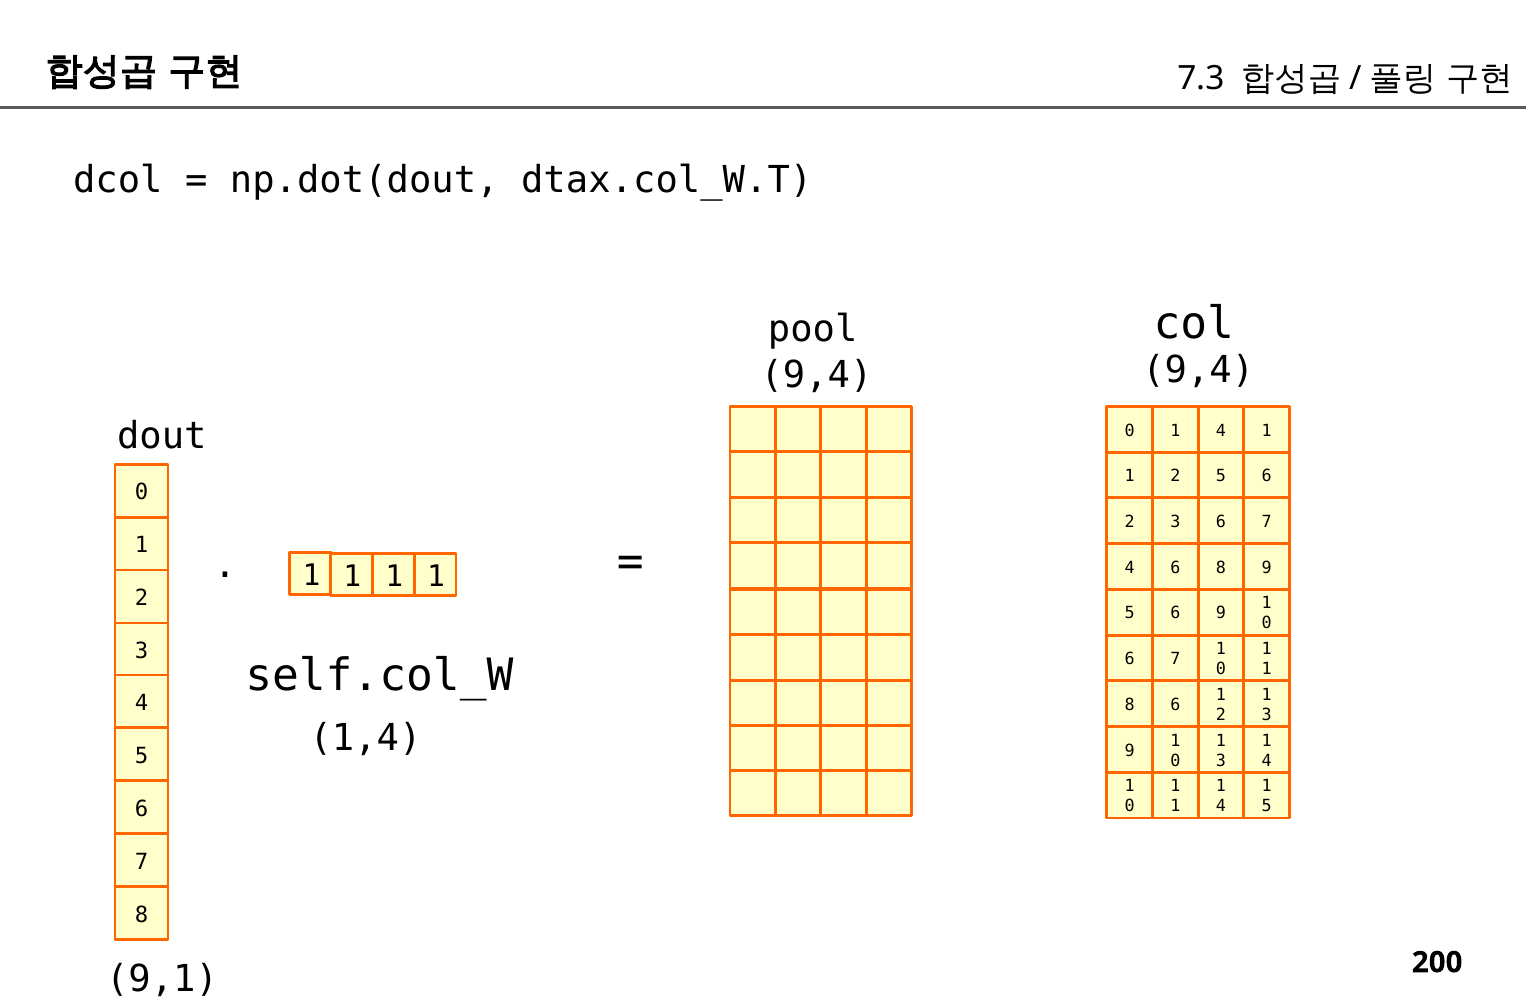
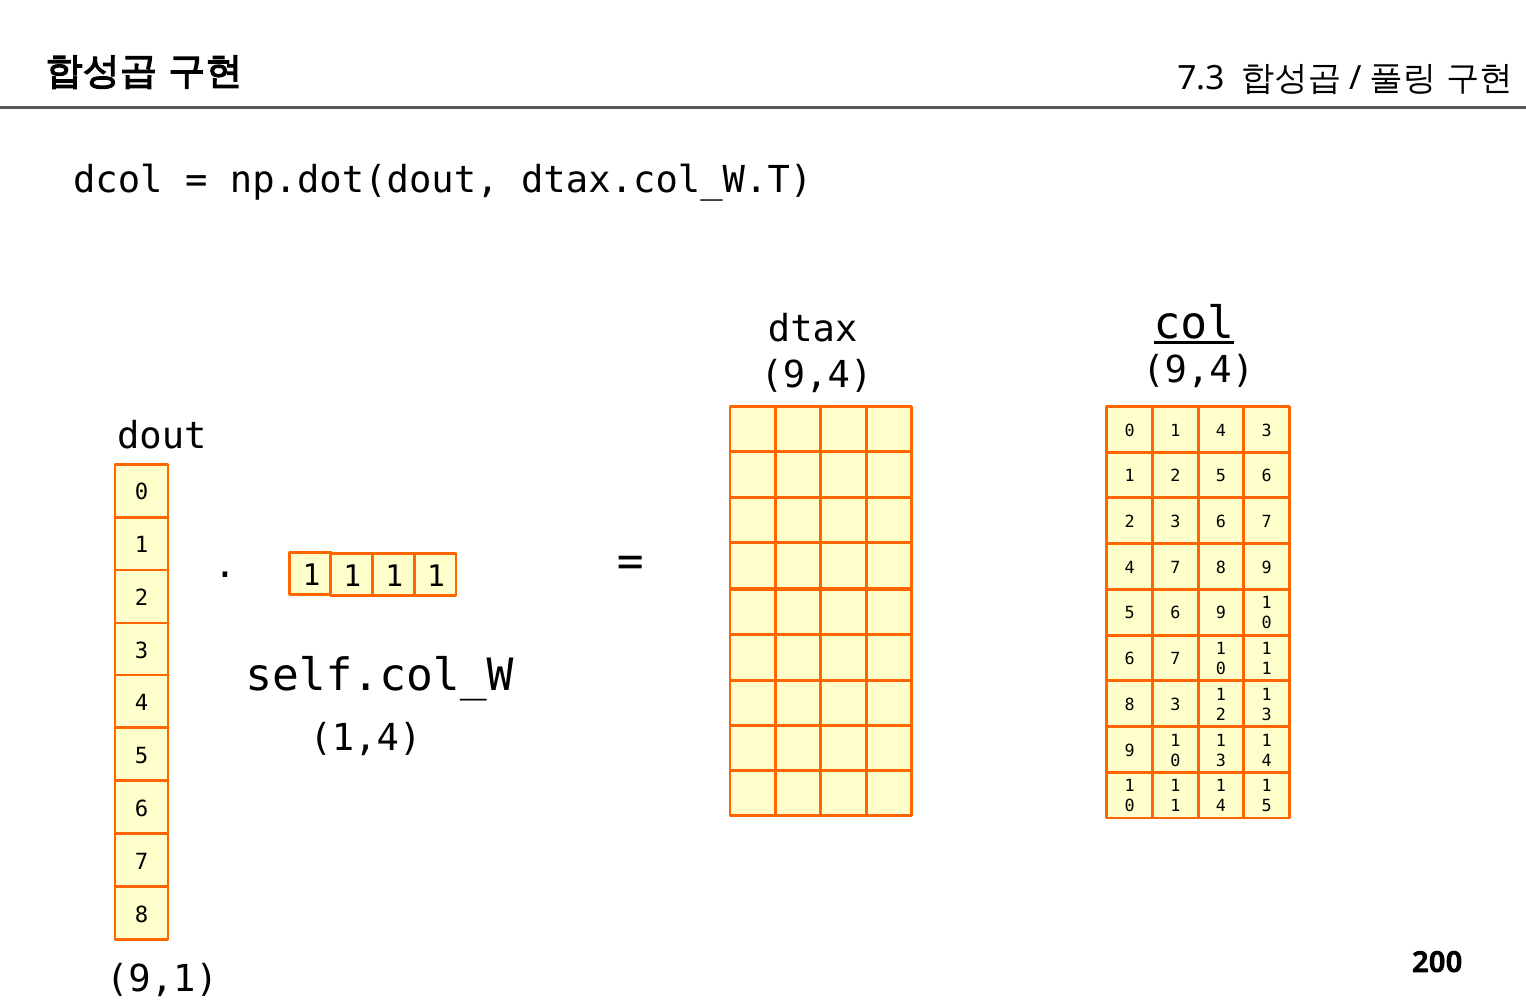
col underline: none -> present
pool: pool -> dtax
0 1 4 1: 1 -> 3
6 at (1175, 567): 6 -> 7
8 6: 6 -> 3
